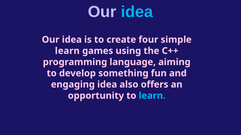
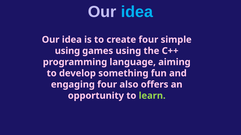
learn at (67, 51): learn -> using
engaging idea: idea -> four
learn at (152, 96) colour: light blue -> light green
